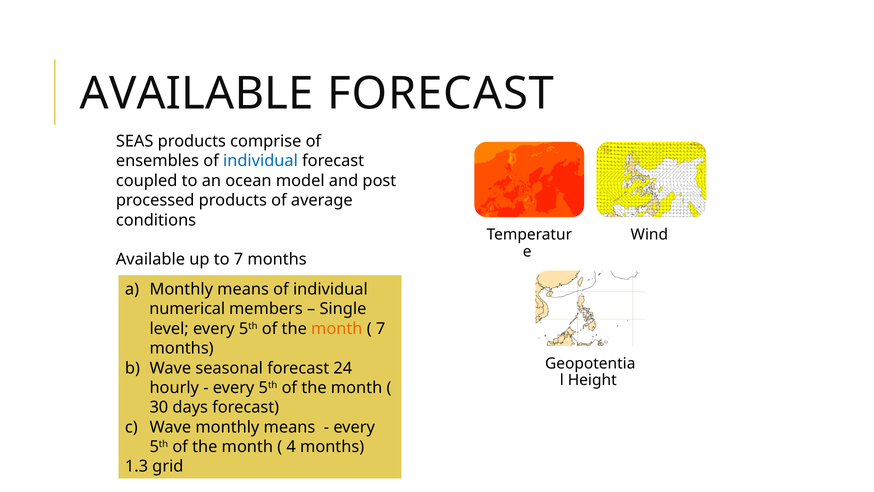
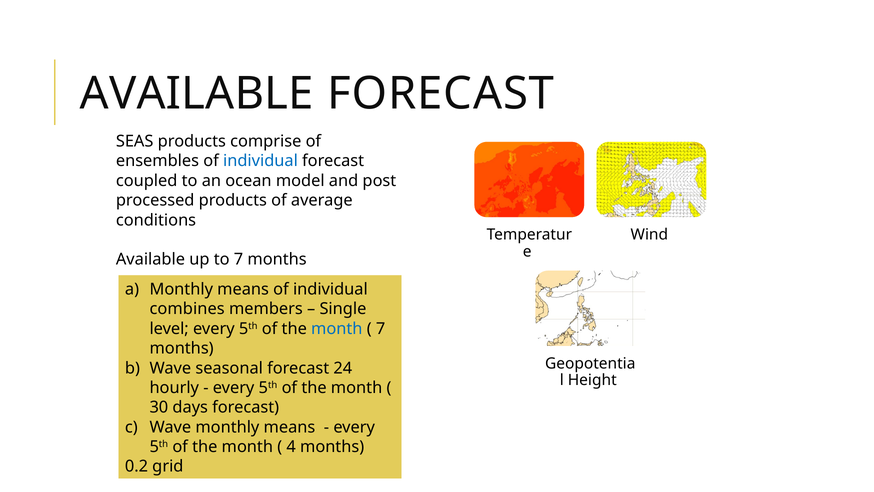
numerical: numerical -> combines
month at (337, 328) colour: orange -> blue
1.3: 1.3 -> 0.2
